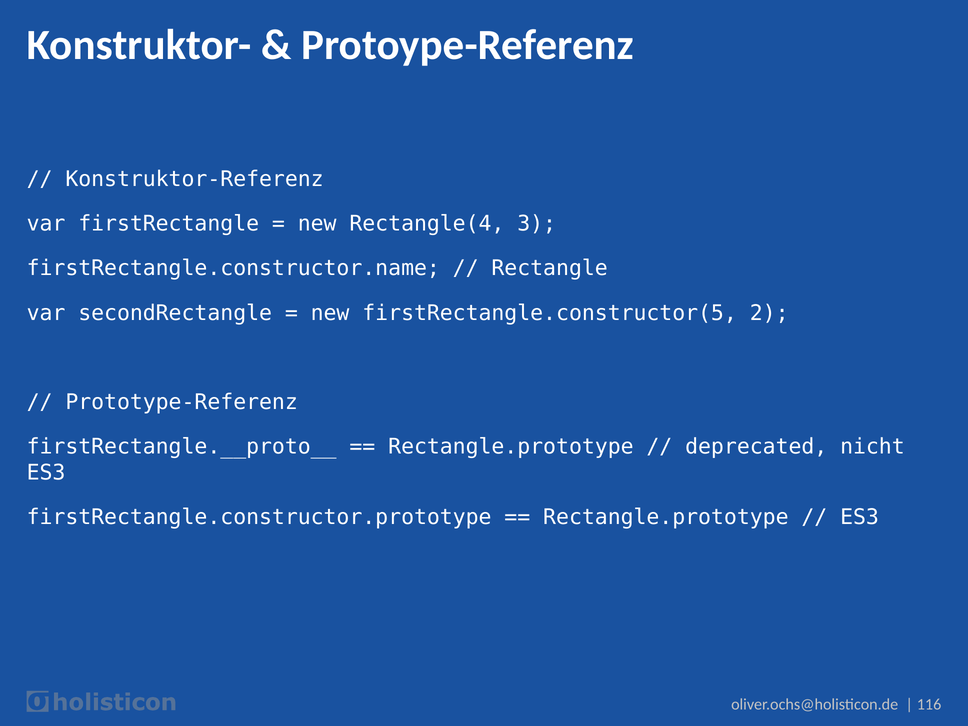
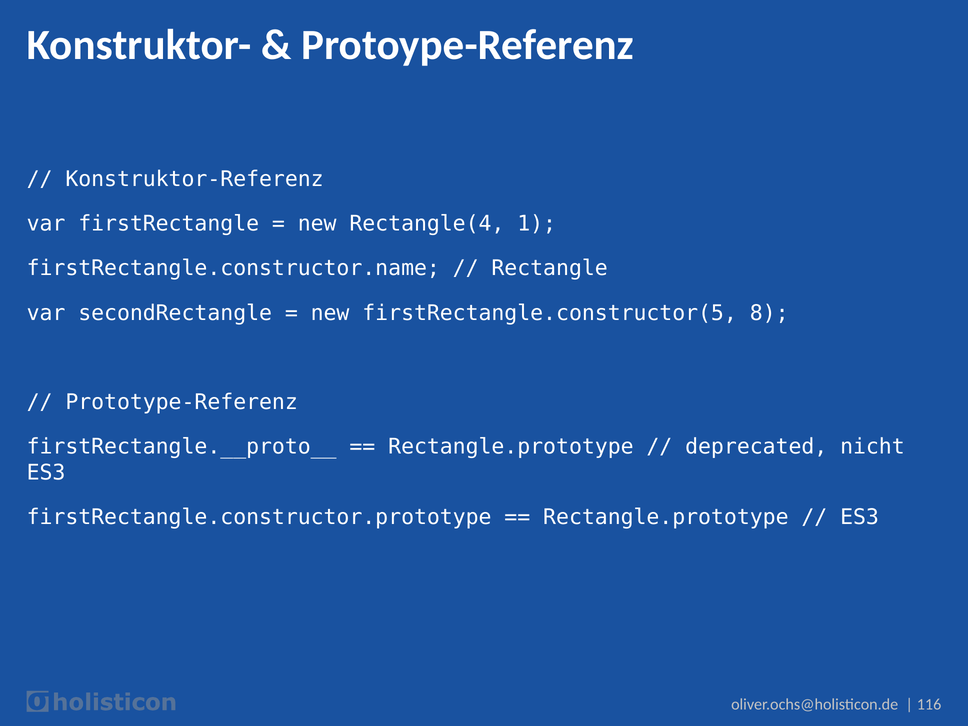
3: 3 -> 1
2: 2 -> 8
